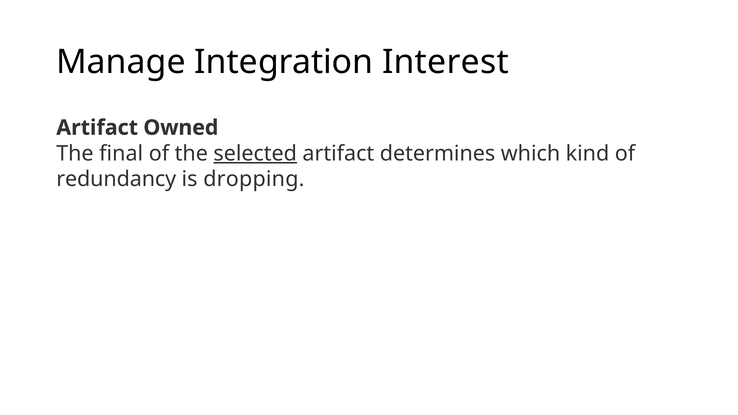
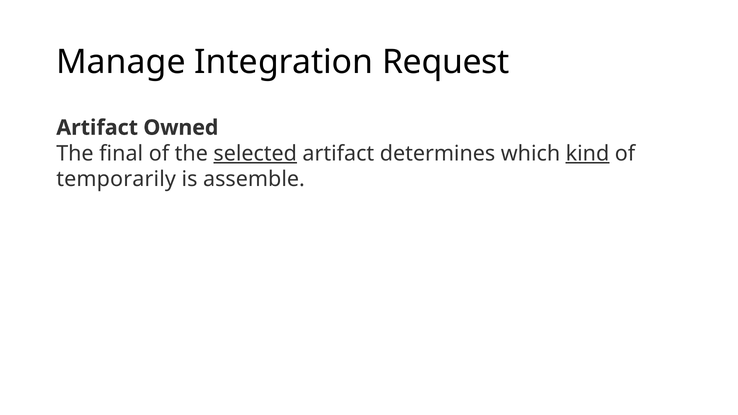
Interest: Interest -> Request
kind underline: none -> present
redundancy: redundancy -> temporarily
dropping: dropping -> assemble
